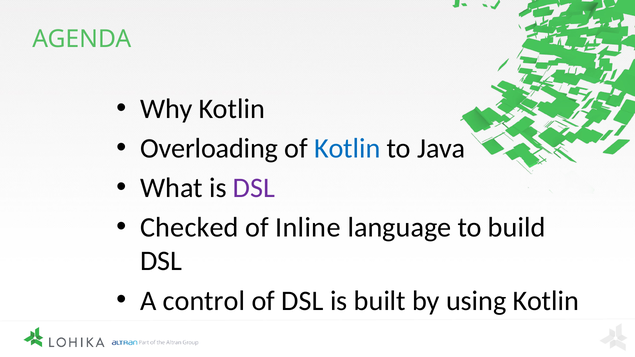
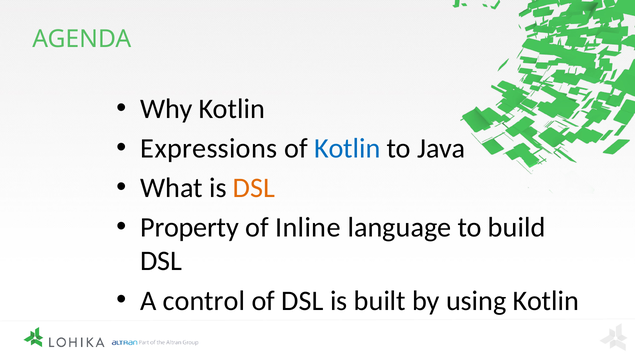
Overloading: Overloading -> Expressions
DSL at (254, 188) colour: purple -> orange
Checked: Checked -> Property
